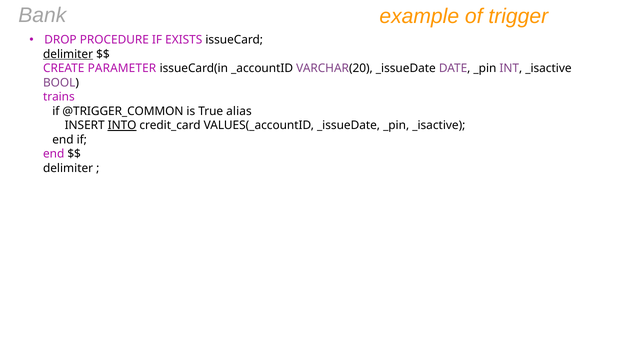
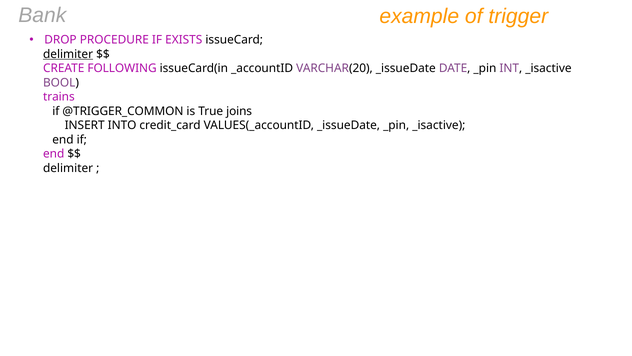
PARAMETER: PARAMETER -> FOLLOWING
alias: alias -> joins
INTO underline: present -> none
